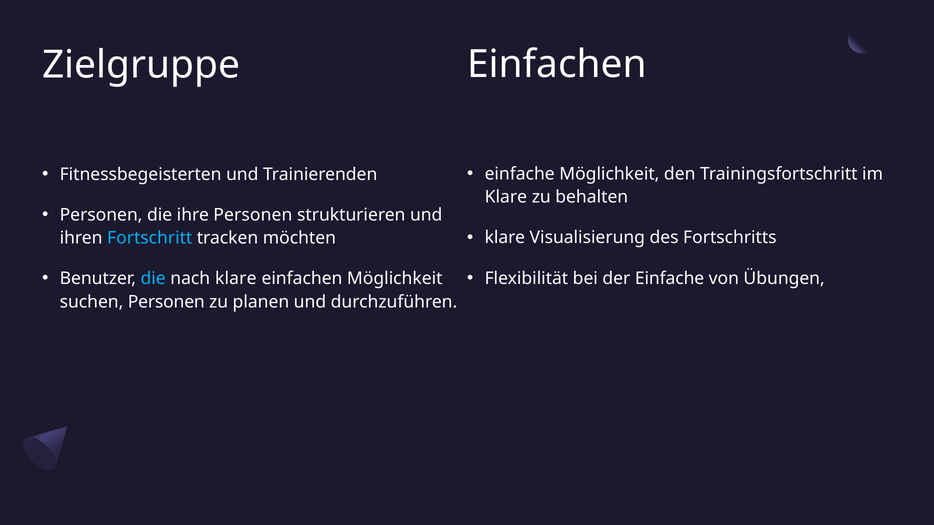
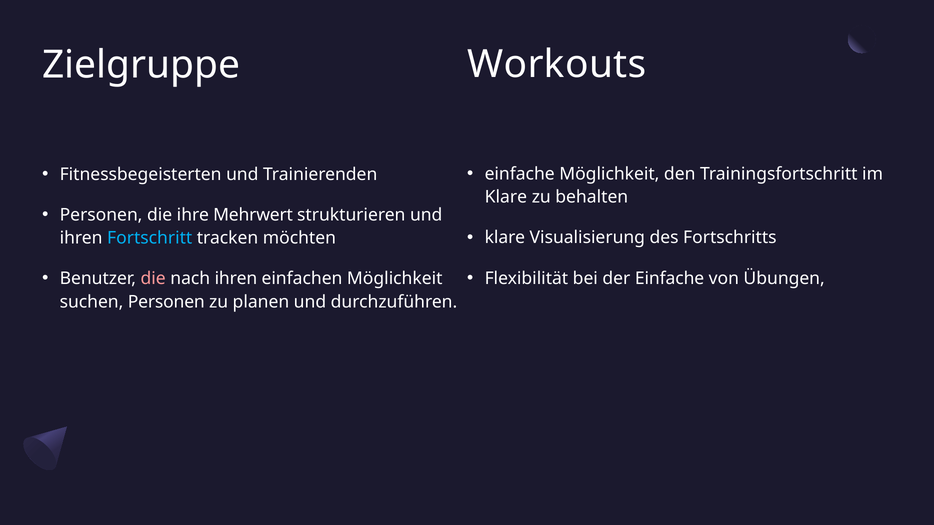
Einfachen at (557, 65): Einfachen -> Workouts
ihre Personen: Personen -> Mehrwert
die at (153, 279) colour: light blue -> pink
nach klare: klare -> ihren
